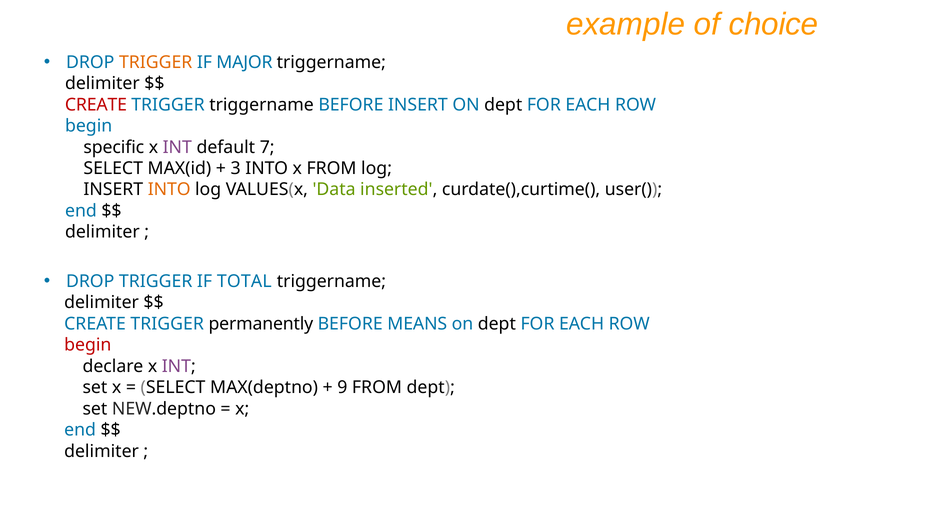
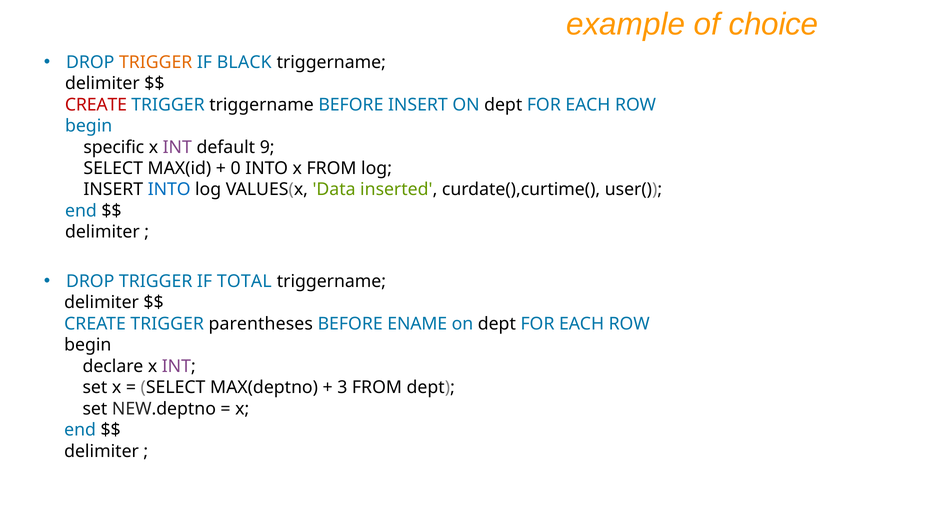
MAJOR: MAJOR -> BLACK
7: 7 -> 9
3: 3 -> 0
INTO at (169, 189) colour: orange -> blue
permanently: permanently -> parentheses
MEANS: MEANS -> ENAME
begin at (88, 345) colour: red -> black
9: 9 -> 3
